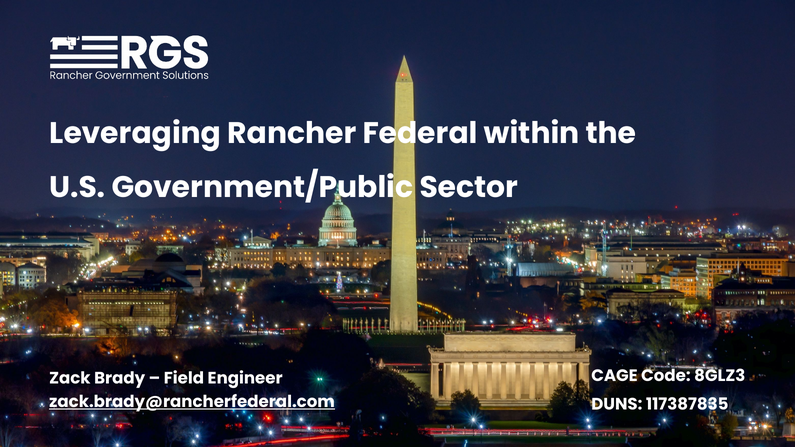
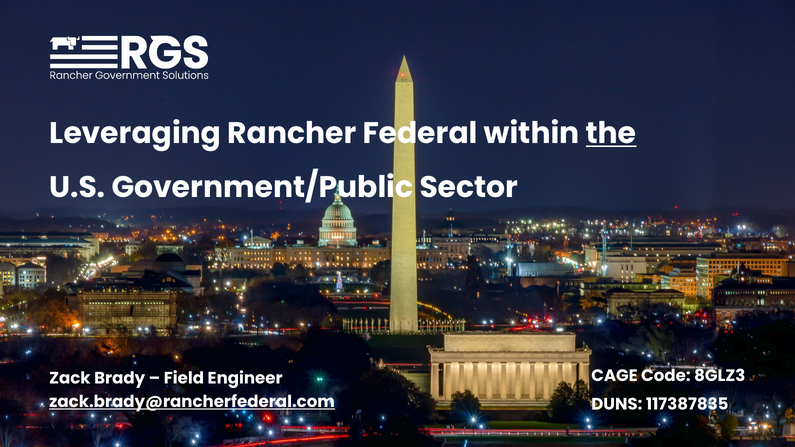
the underline: none -> present
